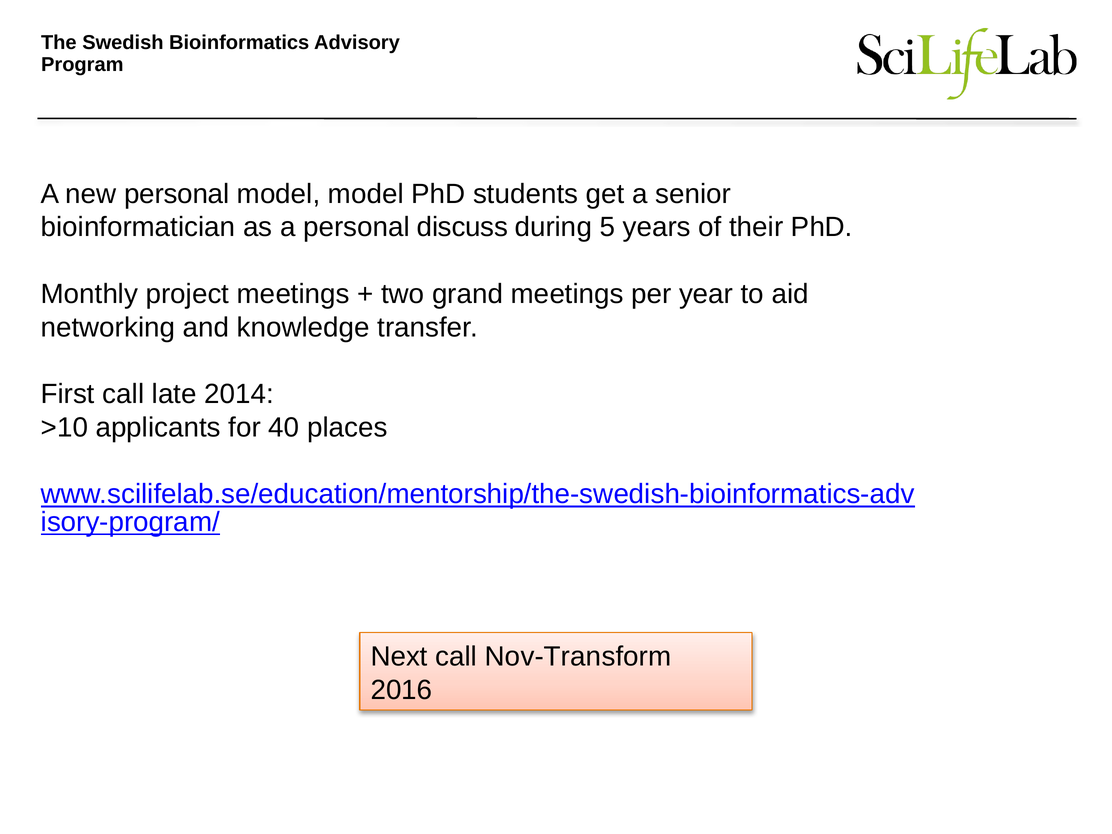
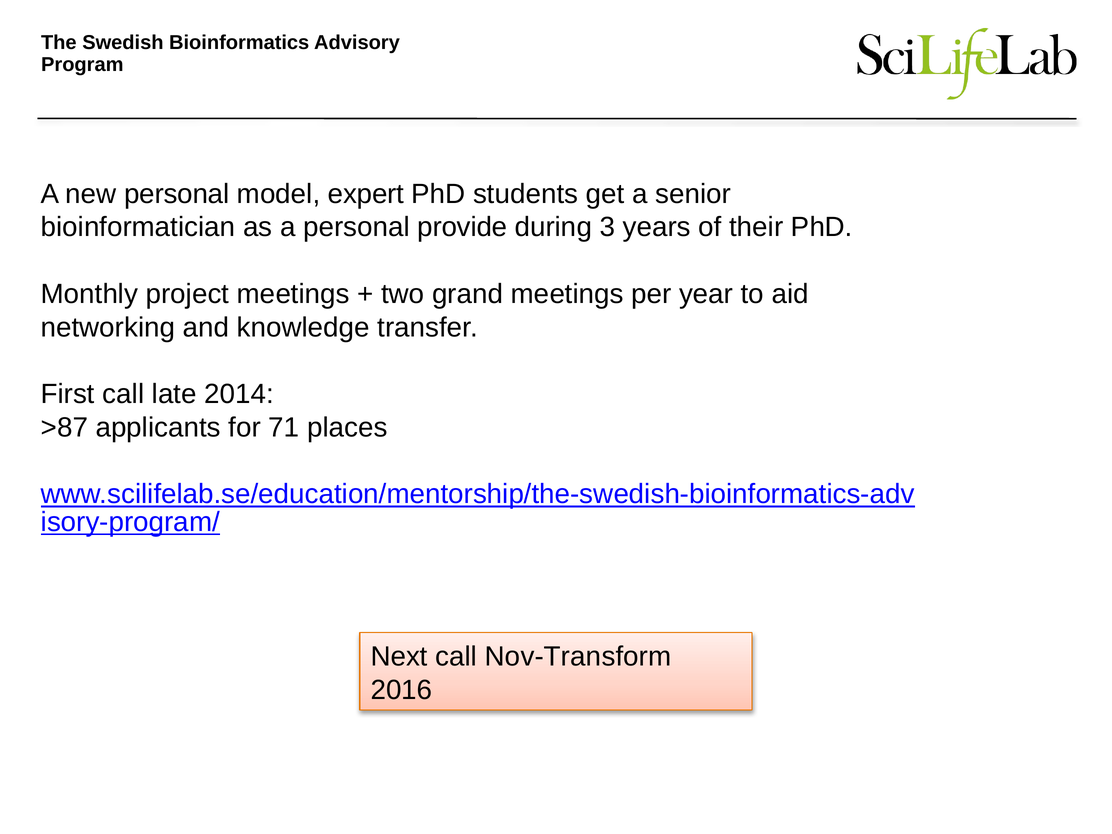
model model: model -> expert
discuss: discuss -> provide
5: 5 -> 3
>10: >10 -> >87
40: 40 -> 71
